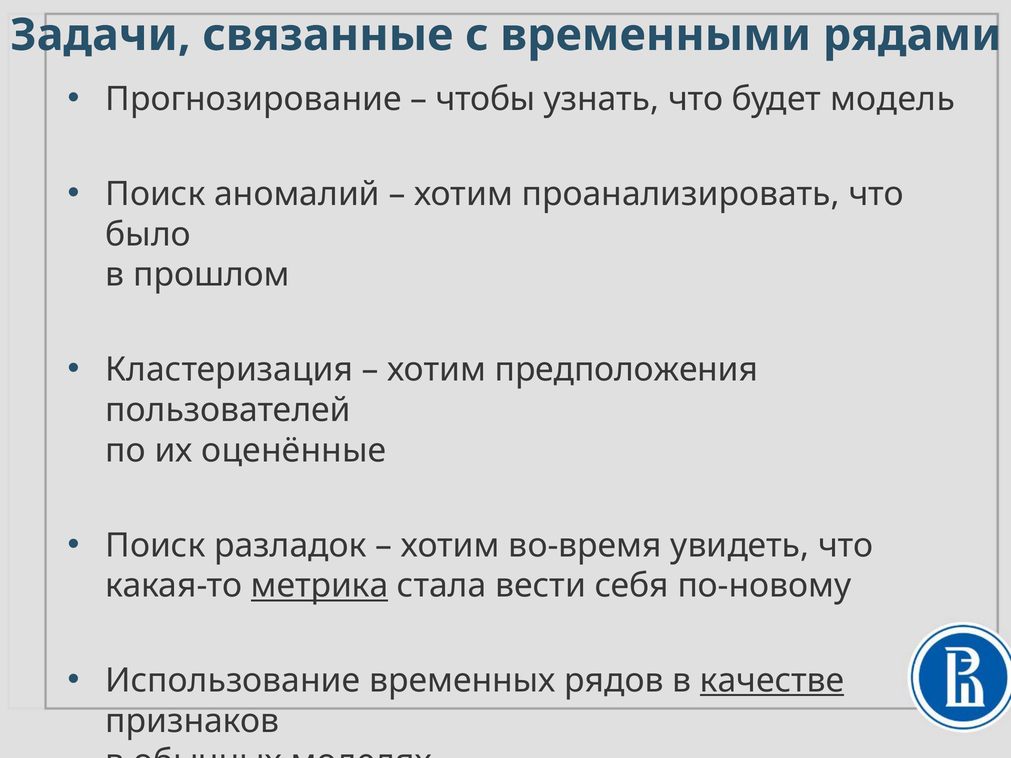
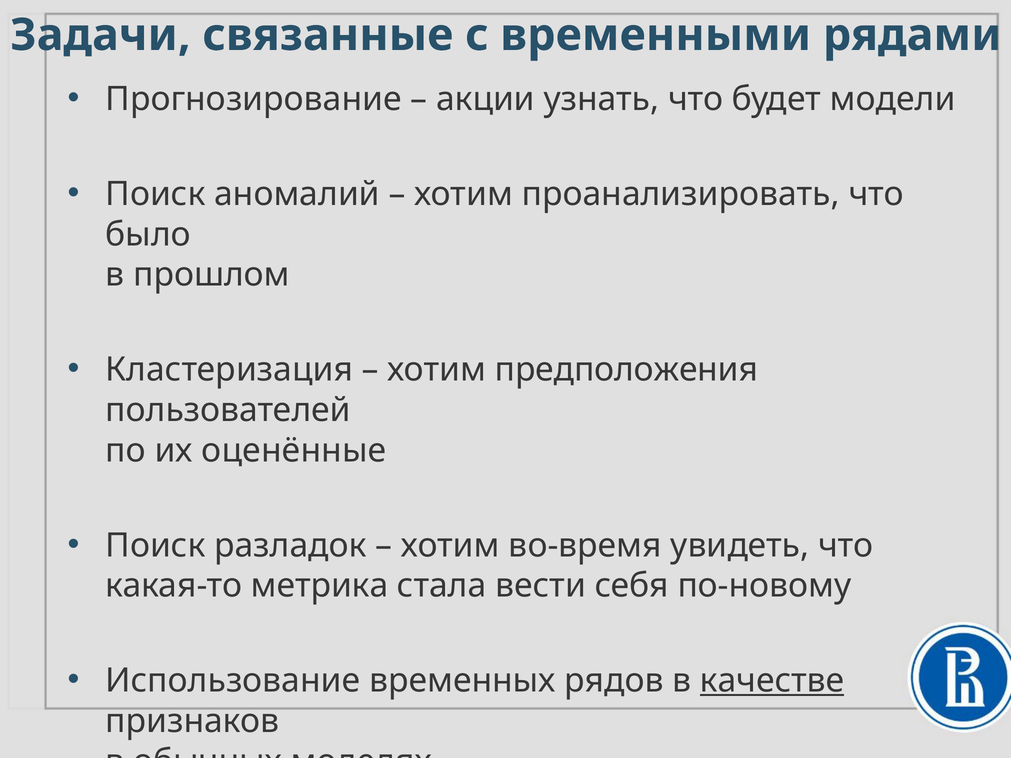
чтобы: чтобы -> акции
модель: модель -> модели
метрика underline: present -> none
